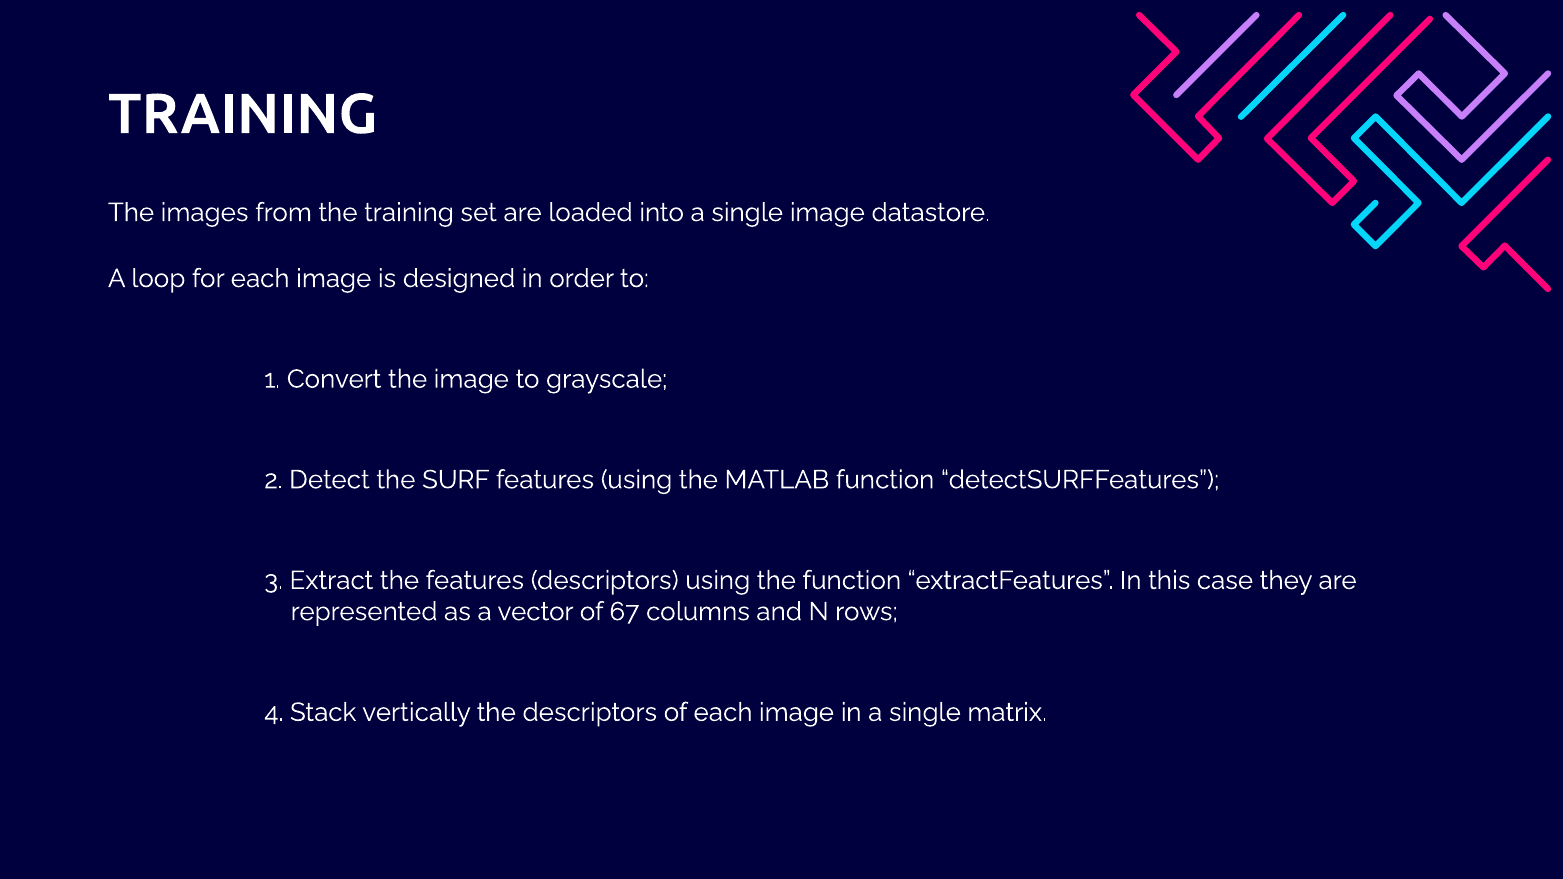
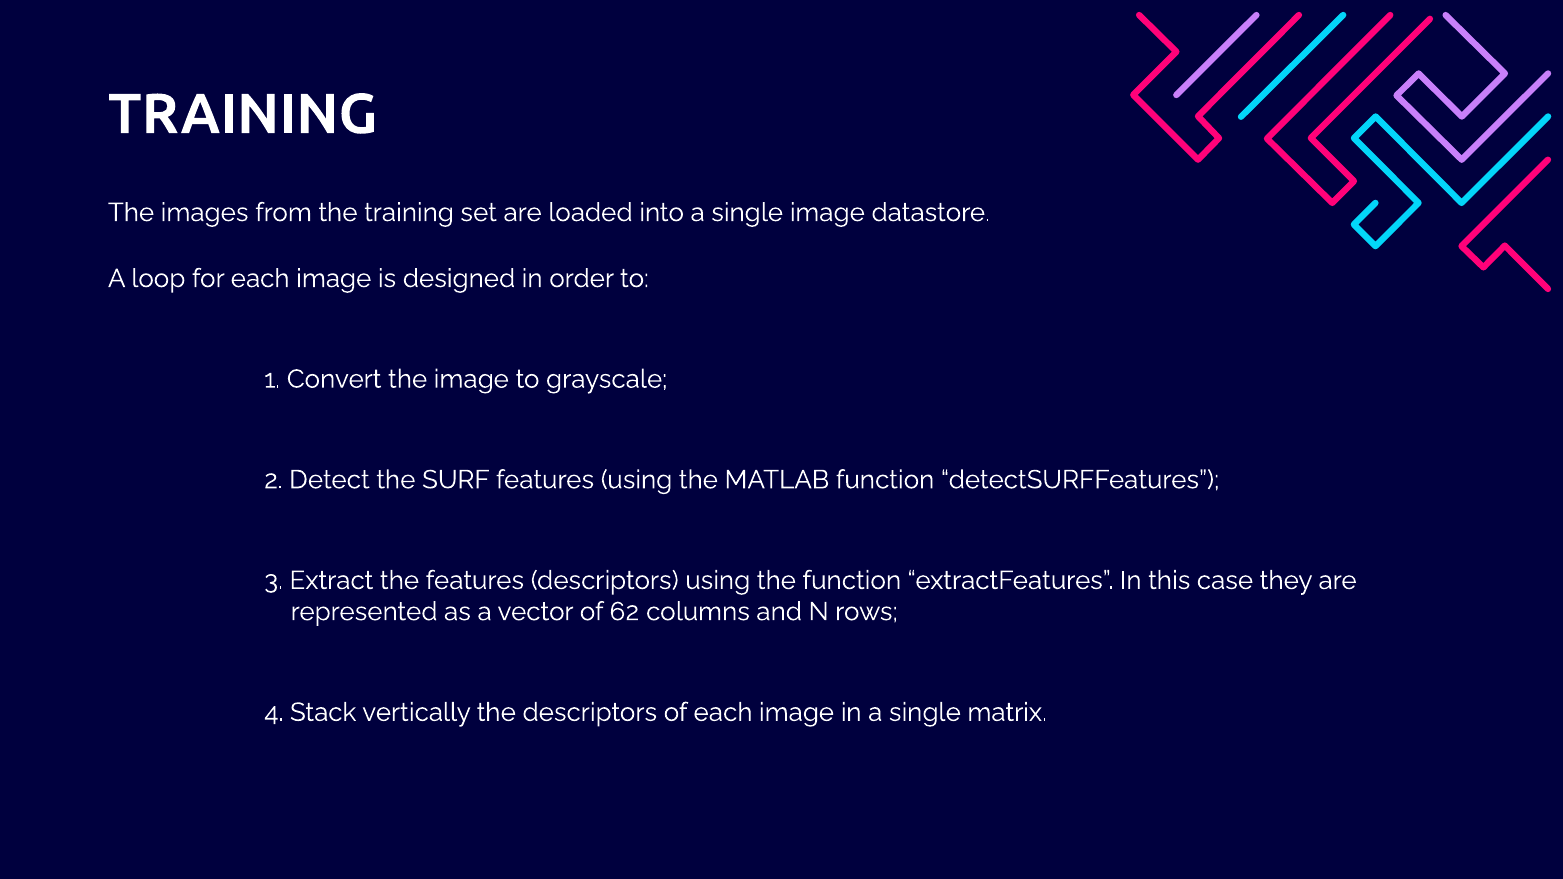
67: 67 -> 62
